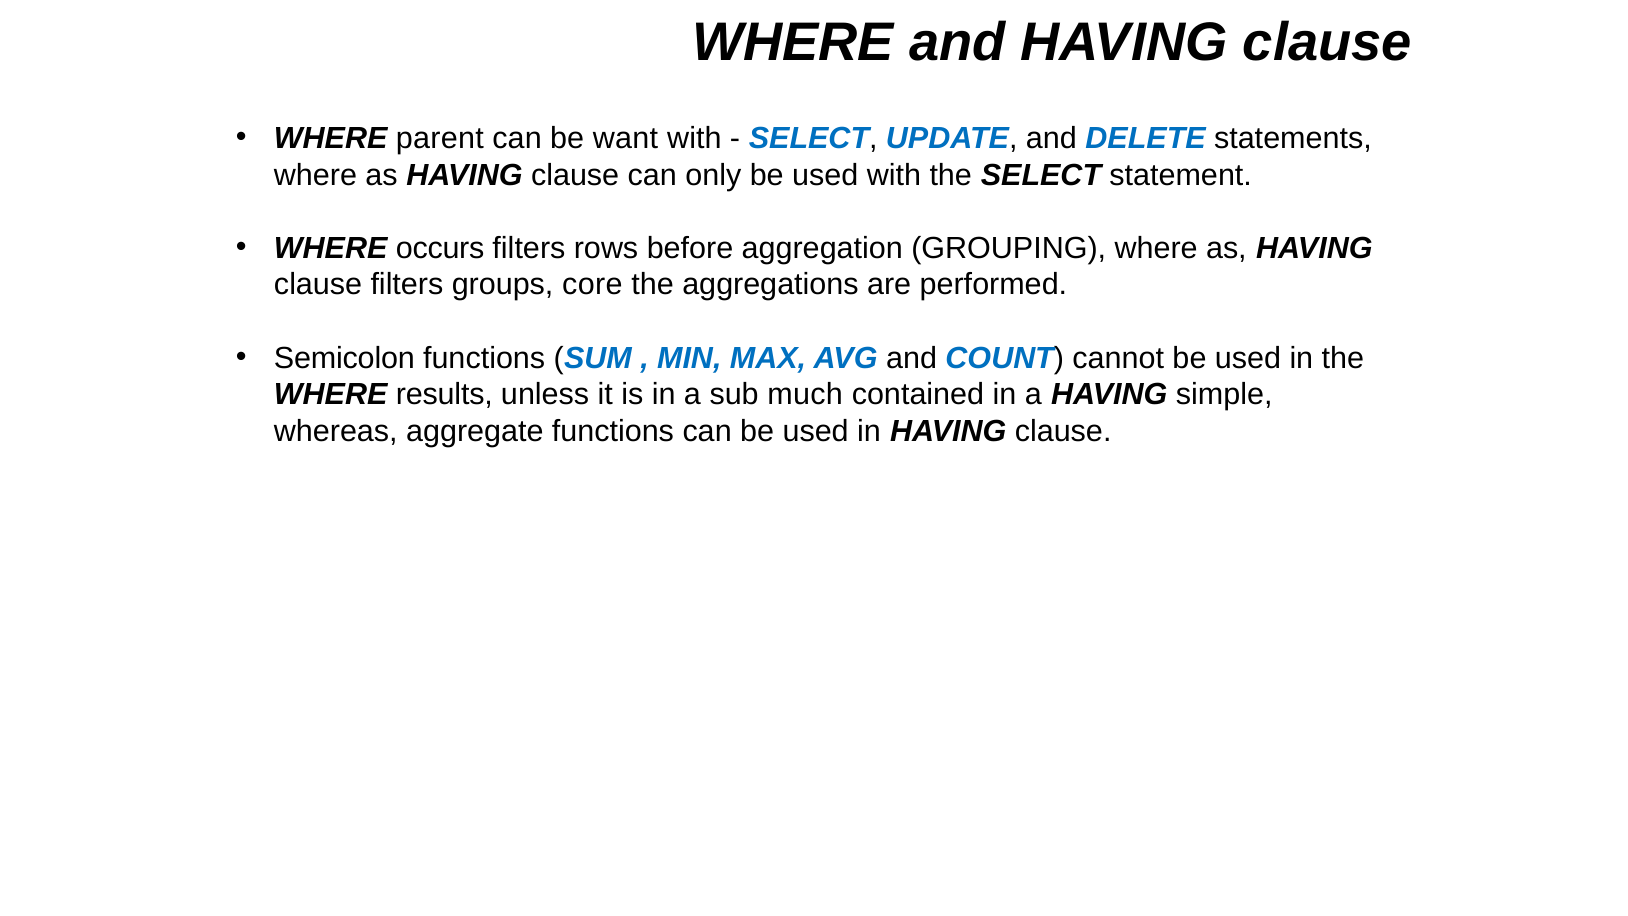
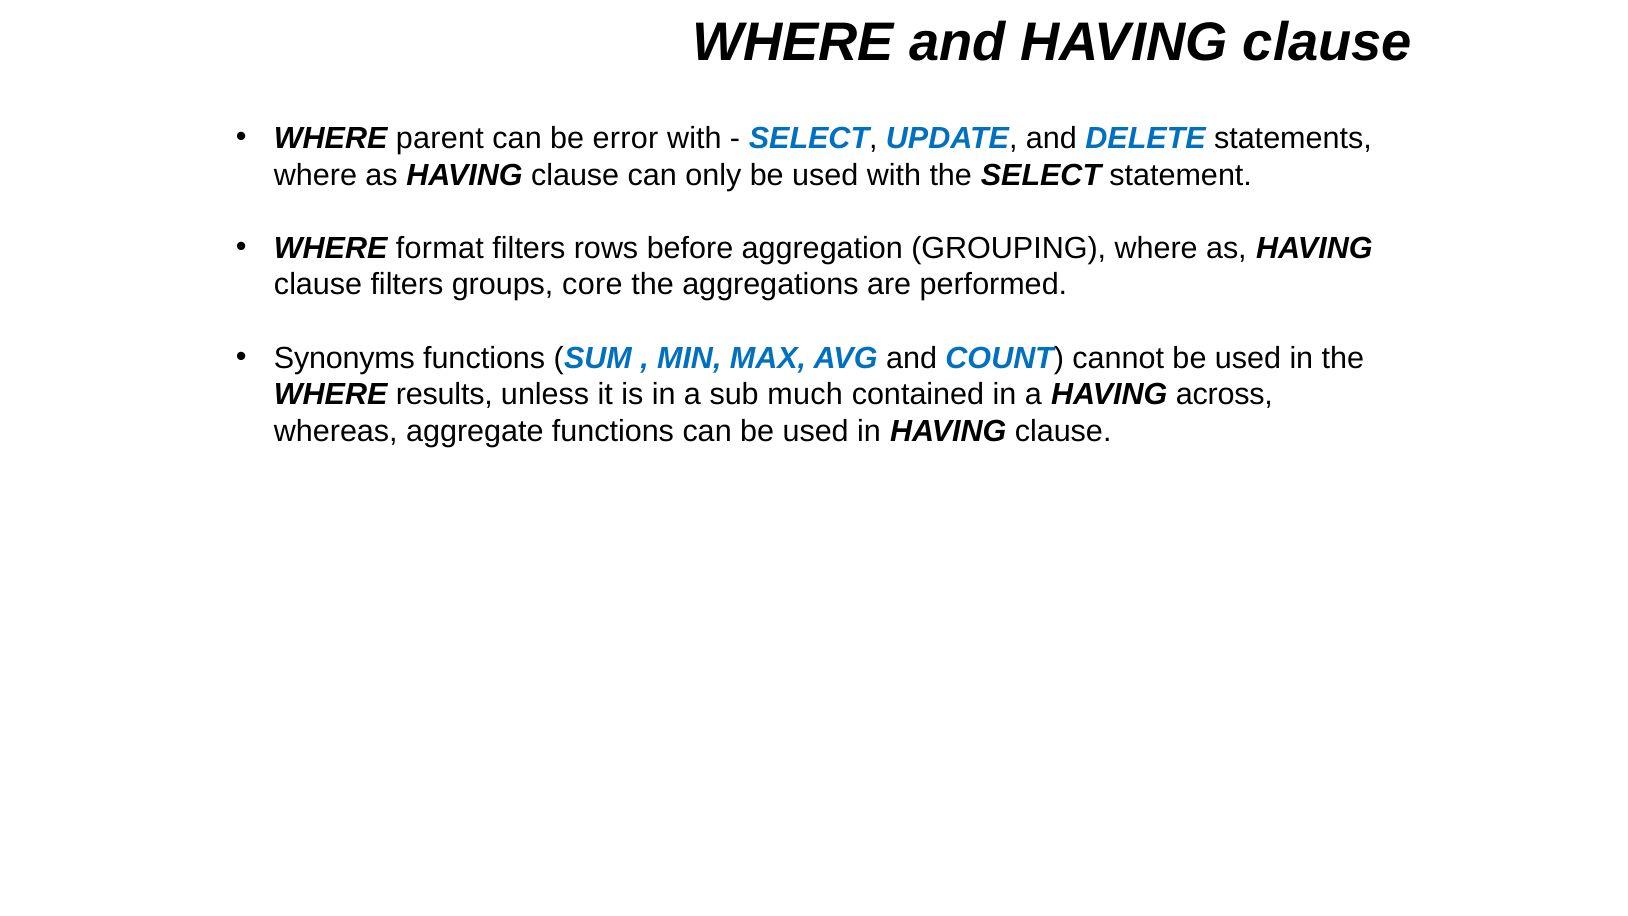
want: want -> error
occurs: occurs -> format
Semicolon: Semicolon -> Synonyms
simple: simple -> across
